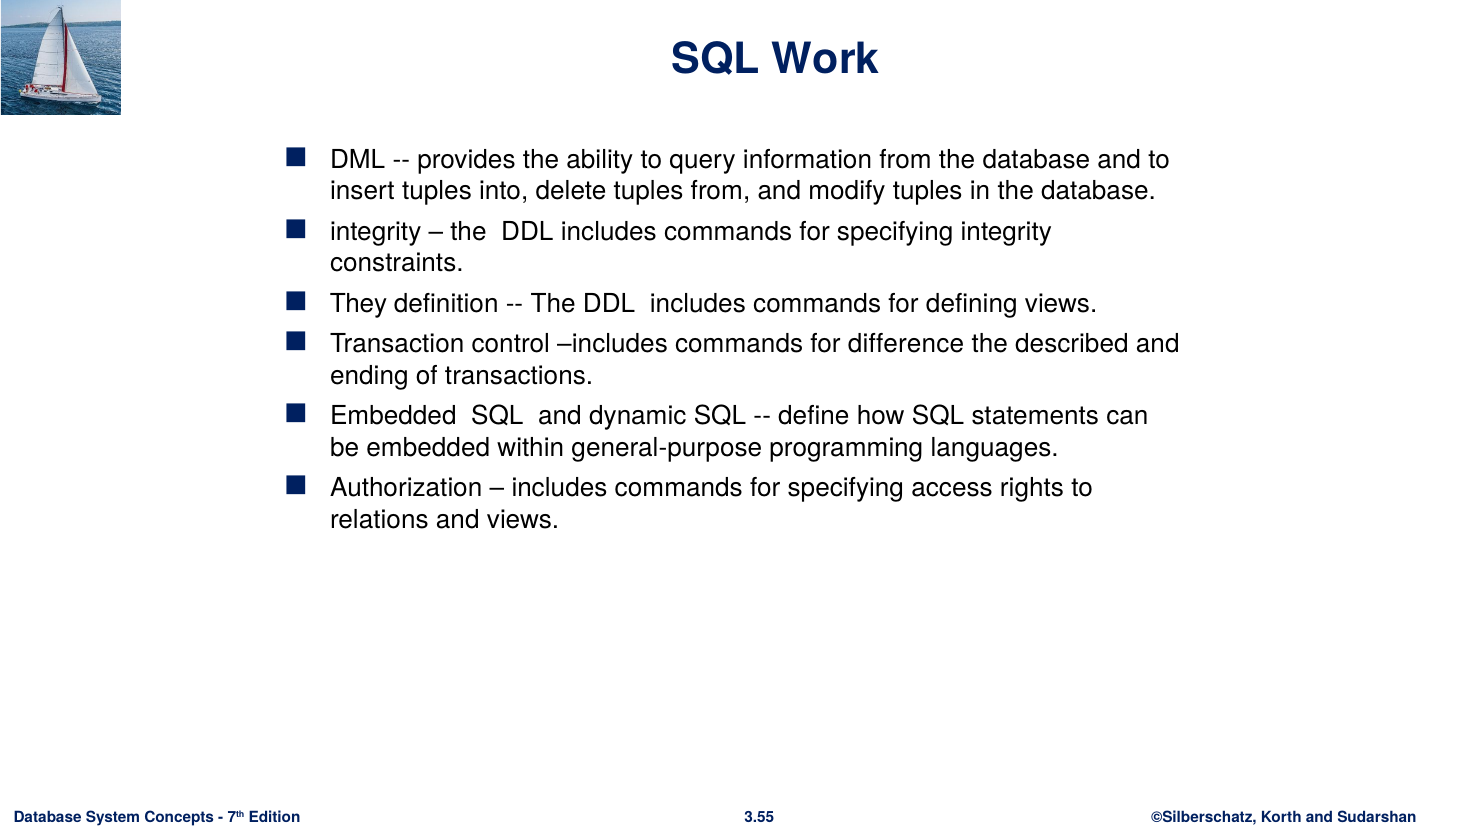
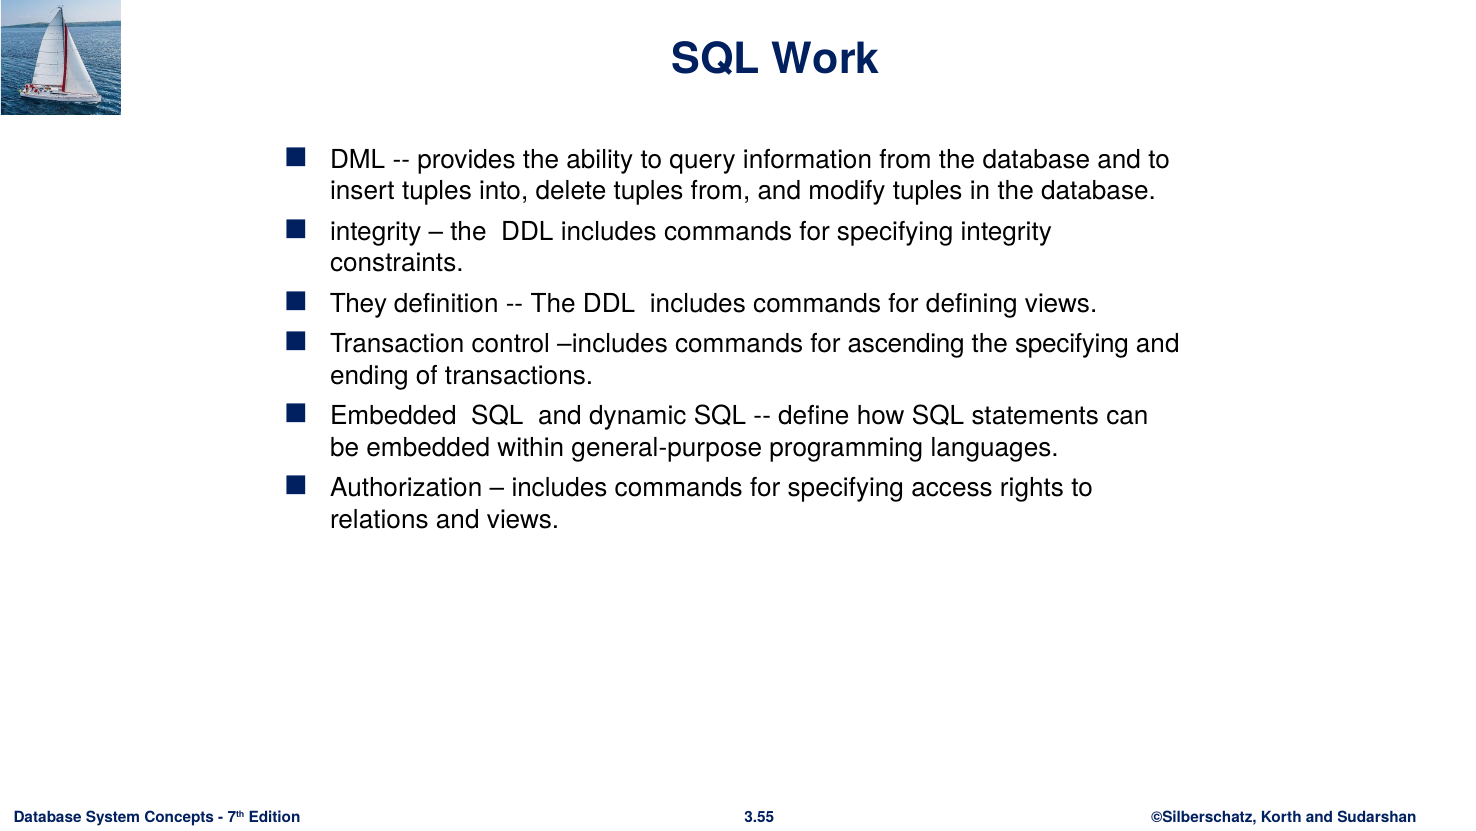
difference: difference -> ascending
the described: described -> specifying
